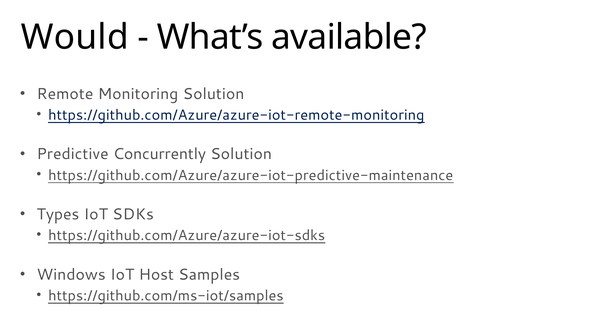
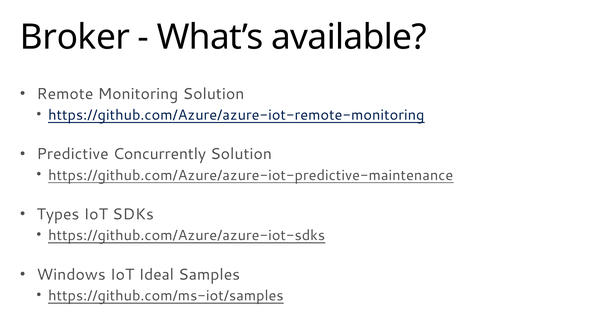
Would: Would -> Broker
Host: Host -> Ideal
